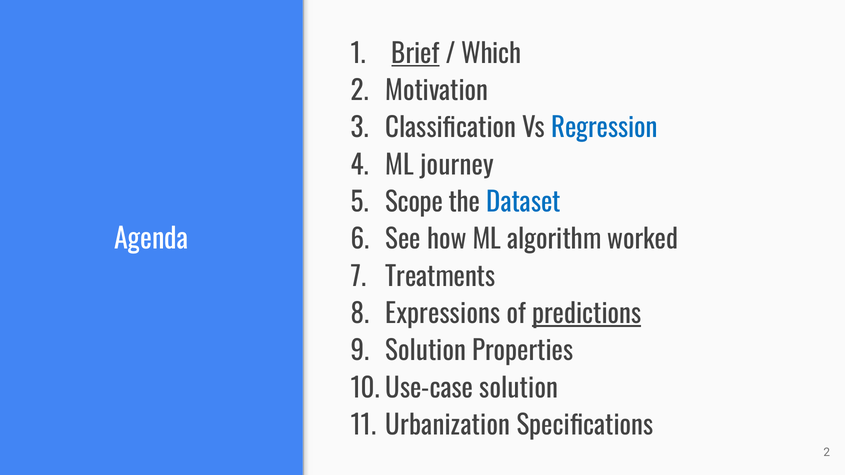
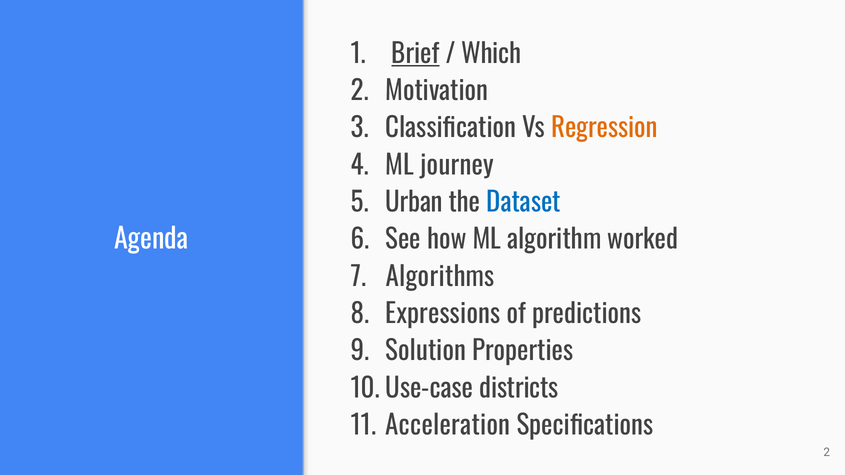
Regression colour: blue -> orange
Scope: Scope -> Urban
Treatments: Treatments -> Algorithms
predictions underline: present -> none
solution at (519, 389): solution -> districts
Urbanization: Urbanization -> Acceleration
